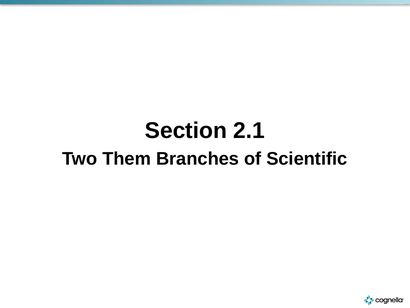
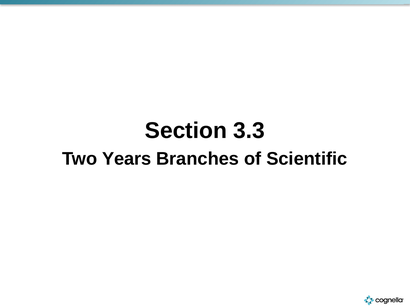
2.1: 2.1 -> 3.3
Them: Them -> Years
